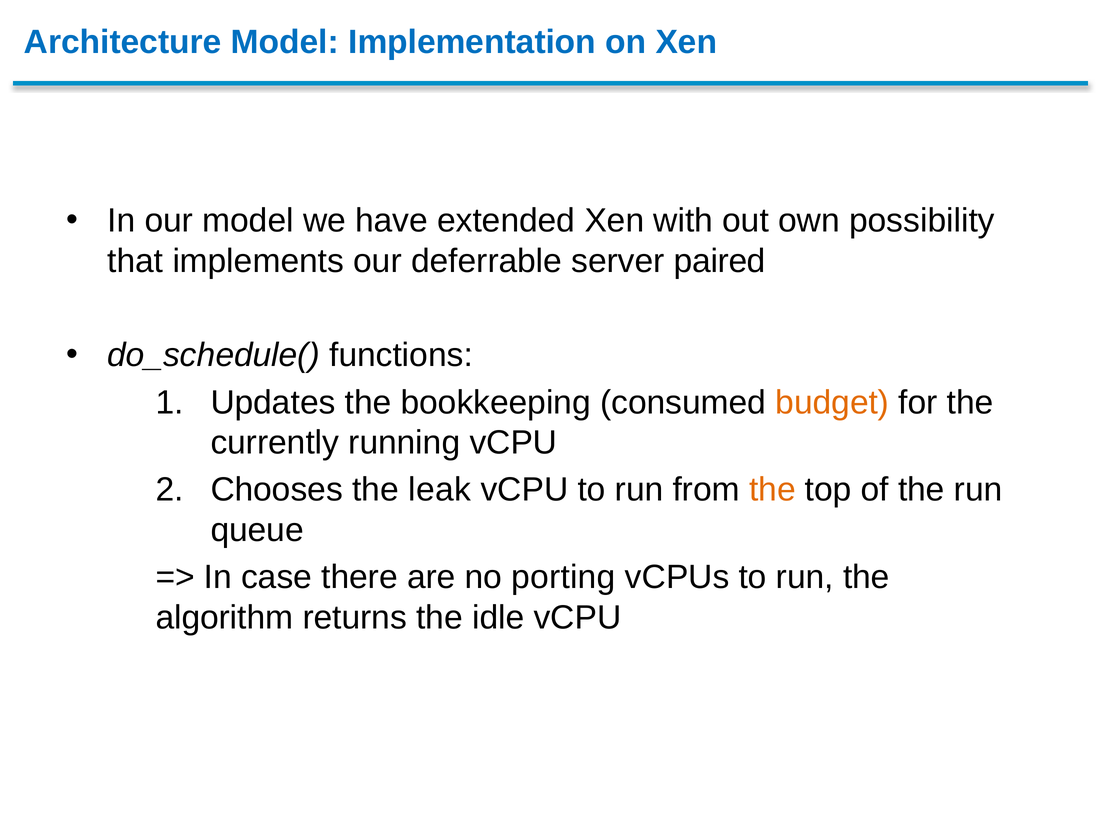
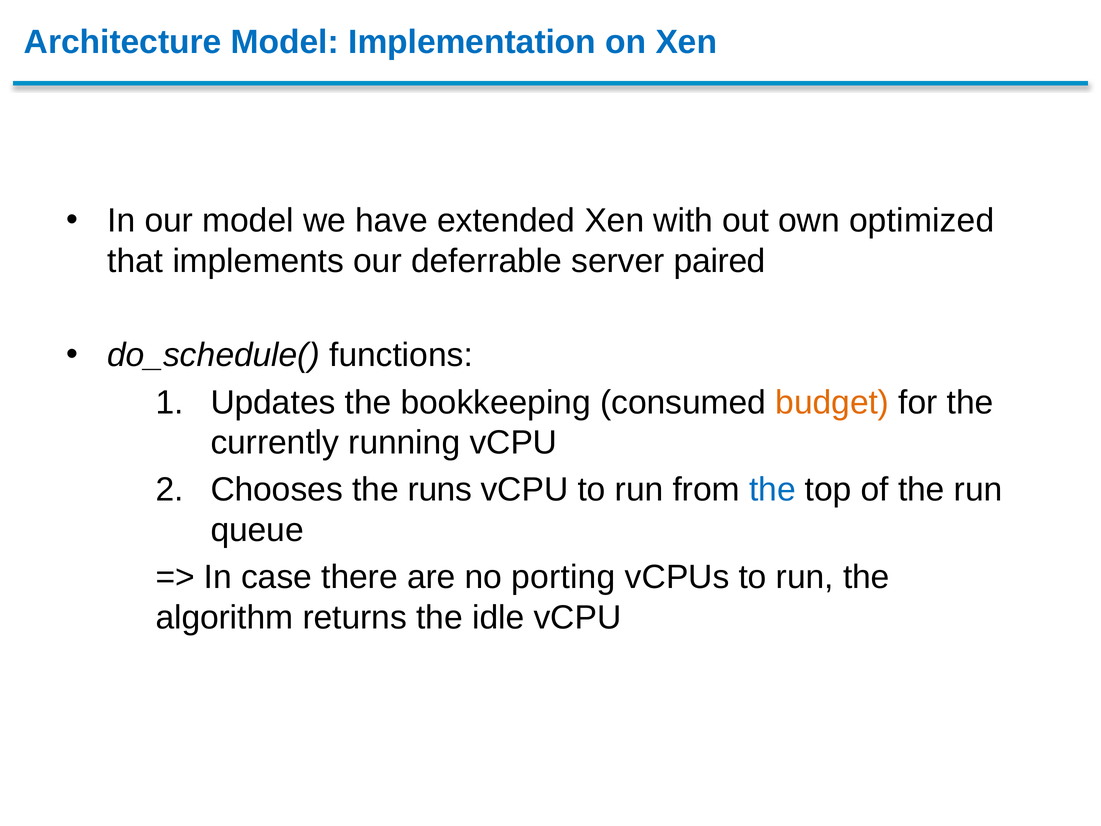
possibility: possibility -> optimized
leak: leak -> runs
the at (772, 490) colour: orange -> blue
